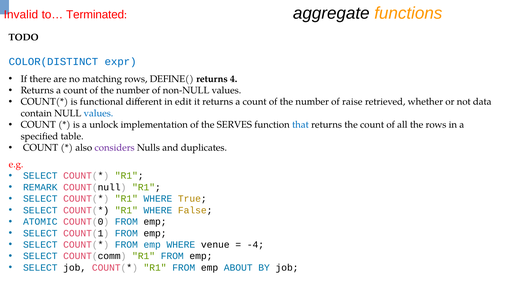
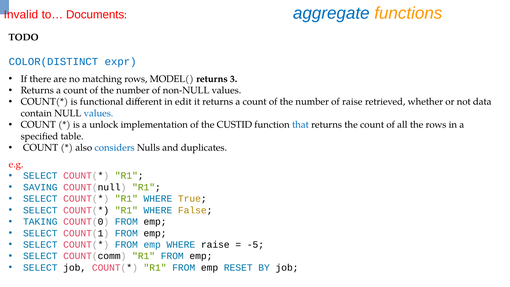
aggregate colour: black -> blue
Terminated: Terminated -> Documents
DEFINE(: DEFINE( -> MODEL(
4: 4 -> 3
SERVES: SERVES -> CUSTID
considers colour: purple -> blue
REMARK: REMARK -> SAVING
ATOMIC: ATOMIC -> TAKING
WHERE venue: venue -> raise
-4: -4 -> -5
ABOUT: ABOUT -> RESET
